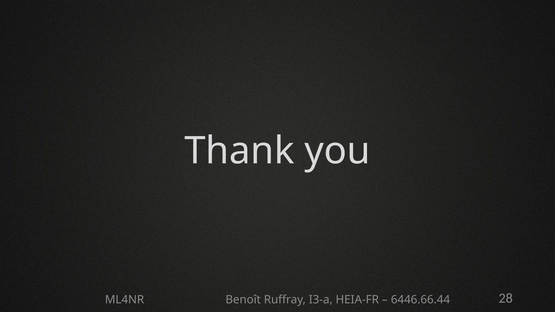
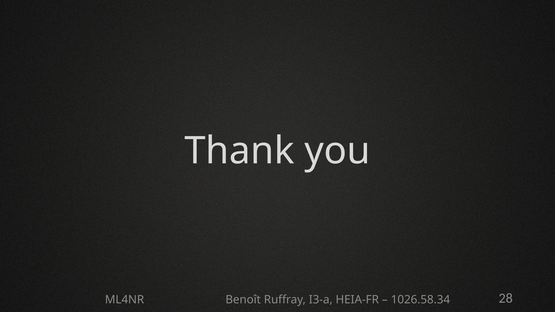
6446.66.44: 6446.66.44 -> 1026.58.34
